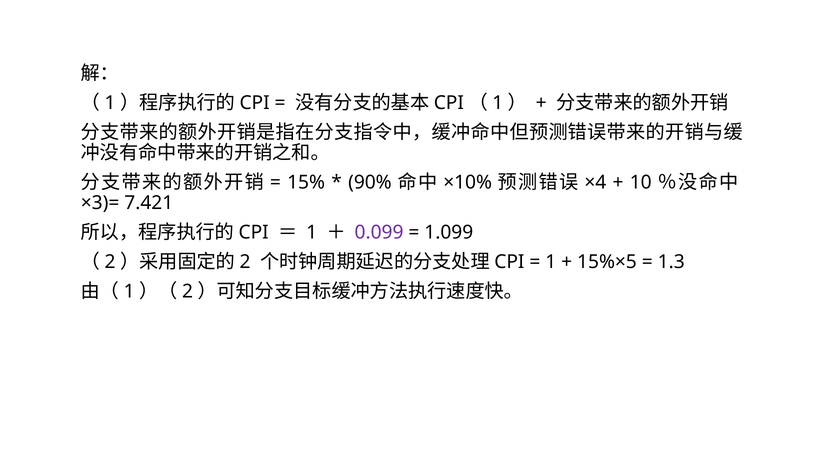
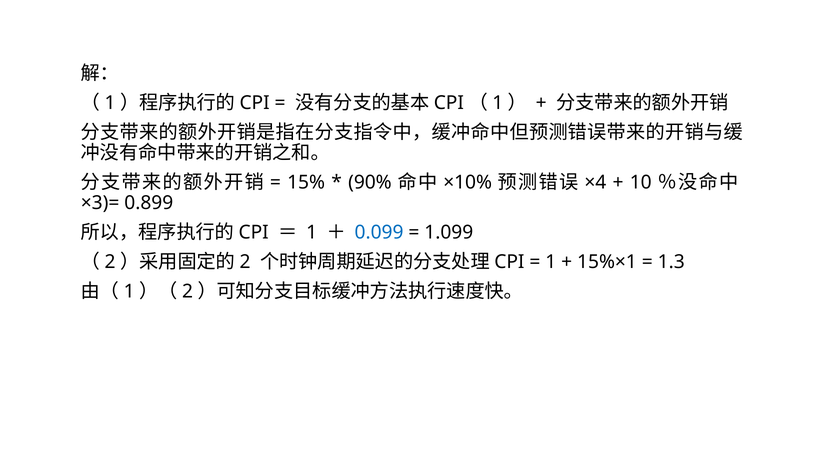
7.421: 7.421 -> 0.899
0.099 colour: purple -> blue
15%×5: 15%×5 -> 15%×1
